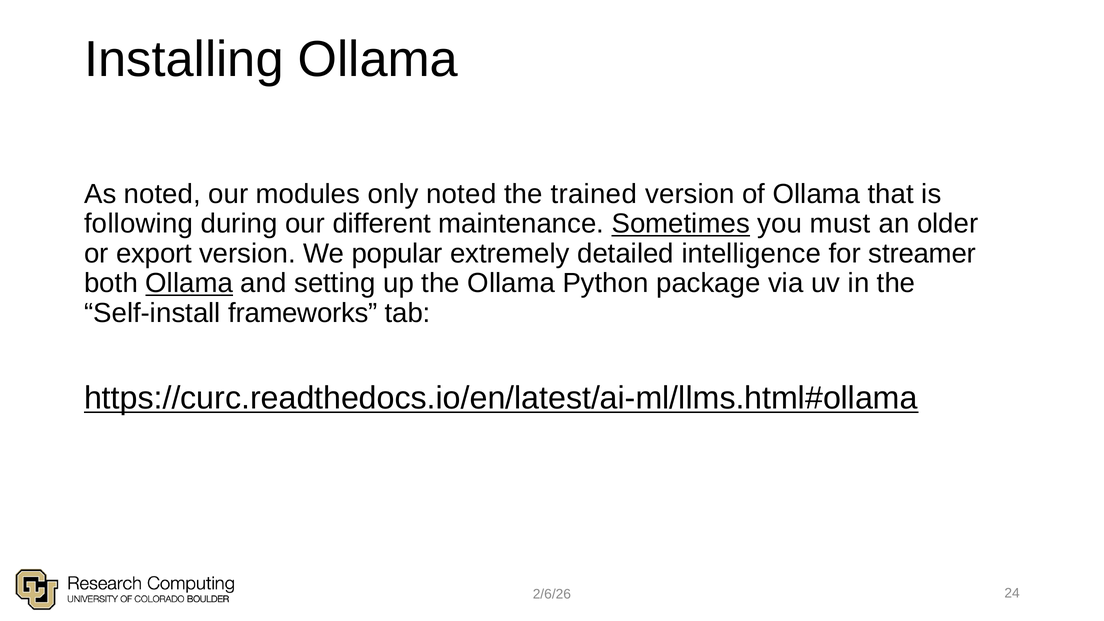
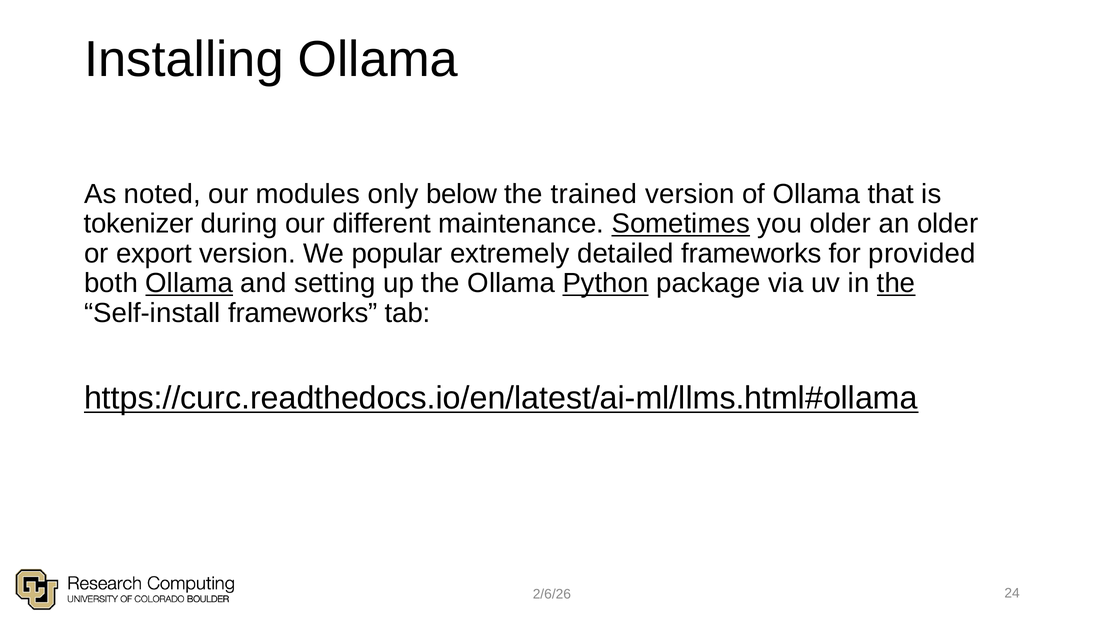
only noted: noted -> below
following: following -> tokenizer
you must: must -> older
detailed intelligence: intelligence -> frameworks
streamer: streamer -> provided
Python underline: none -> present
the at (896, 283) underline: none -> present
